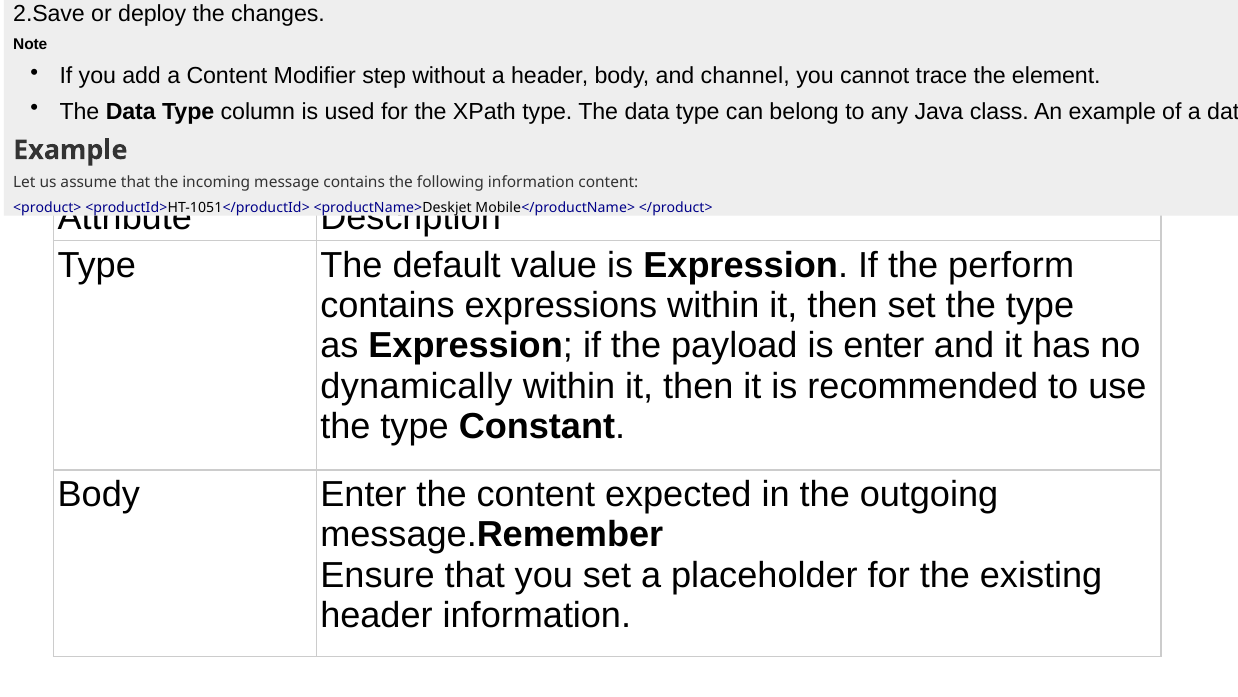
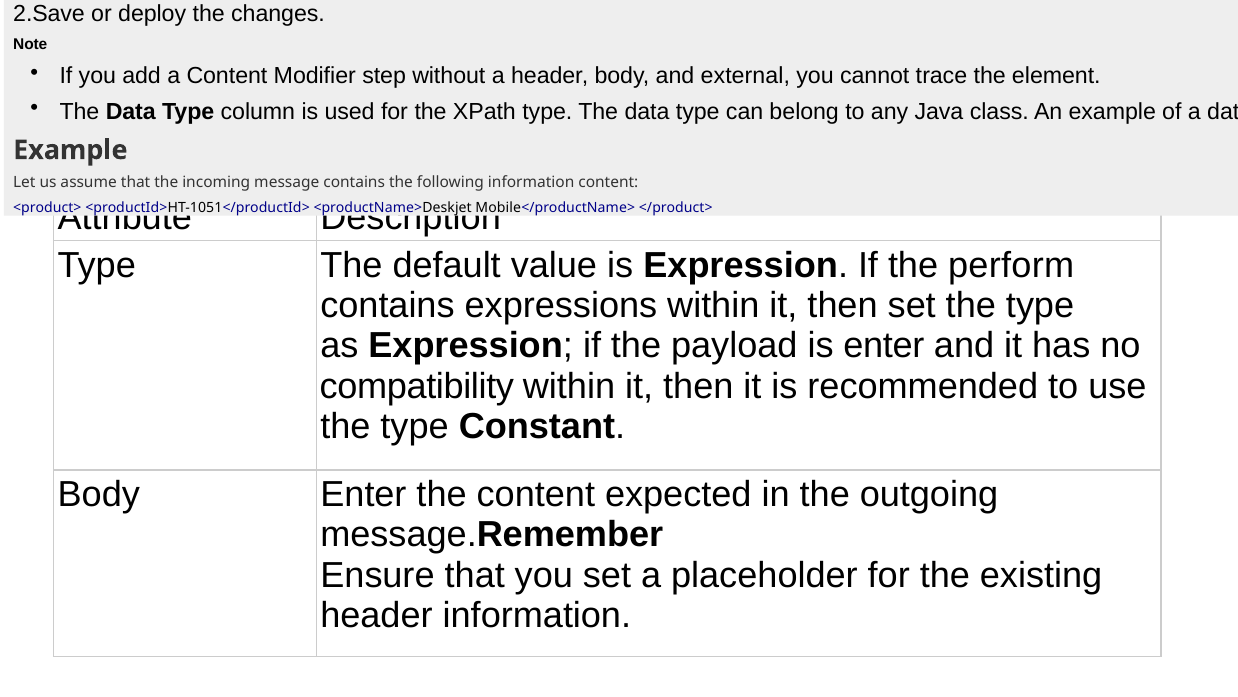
channel: channel -> external
dynamically: dynamically -> compatibility
